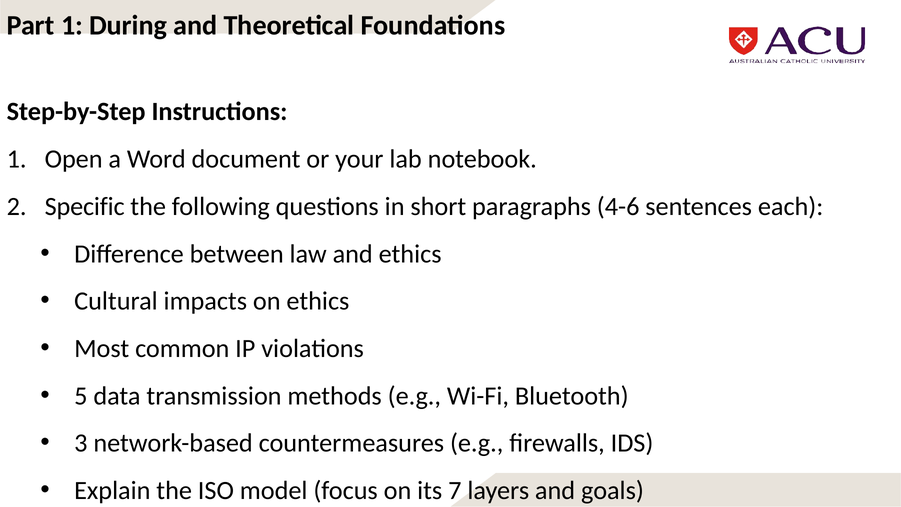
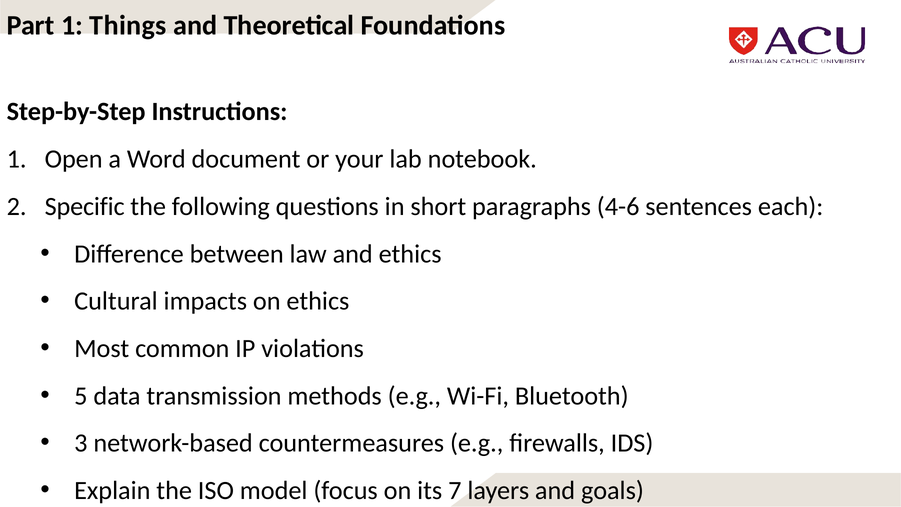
During: During -> Things
